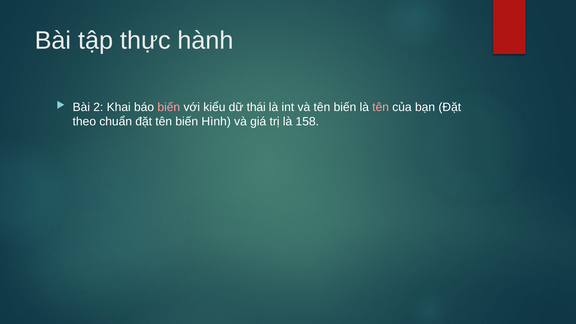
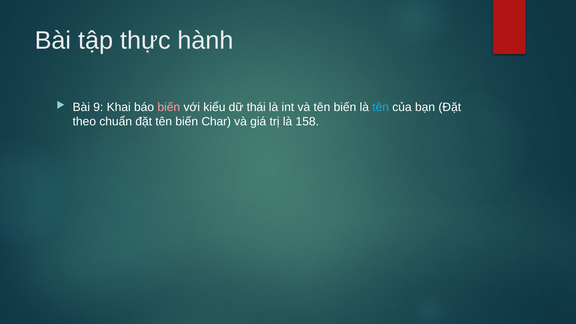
2: 2 -> 9
tên at (381, 107) colour: pink -> light blue
Hình: Hình -> Char
